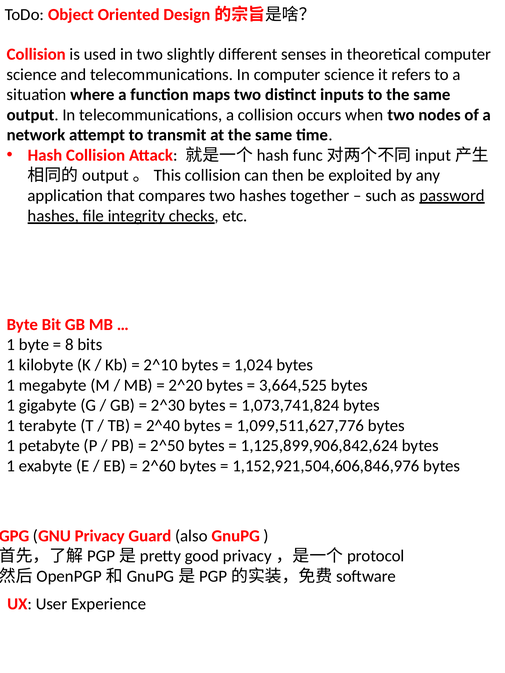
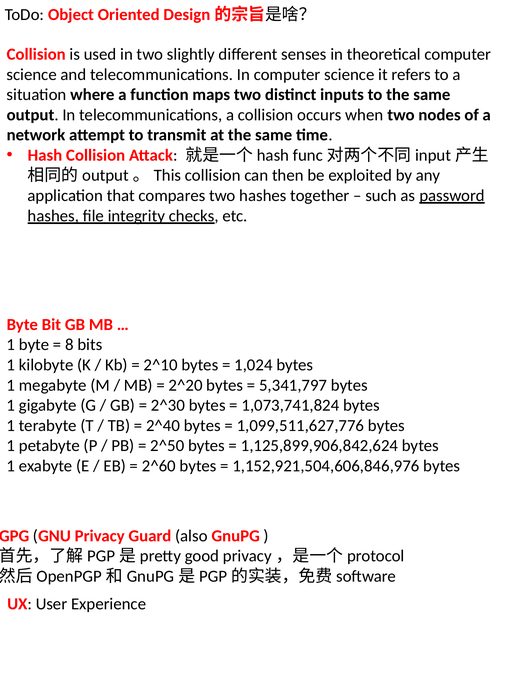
3,664,525: 3,664,525 -> 5,341,797
